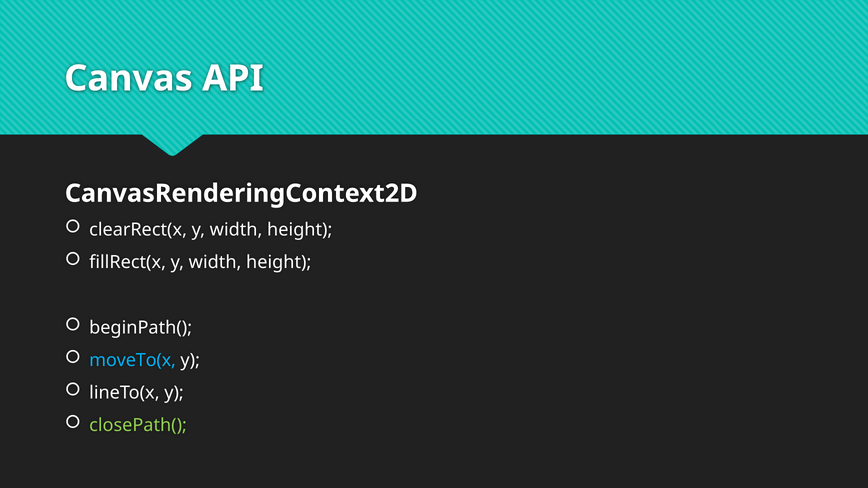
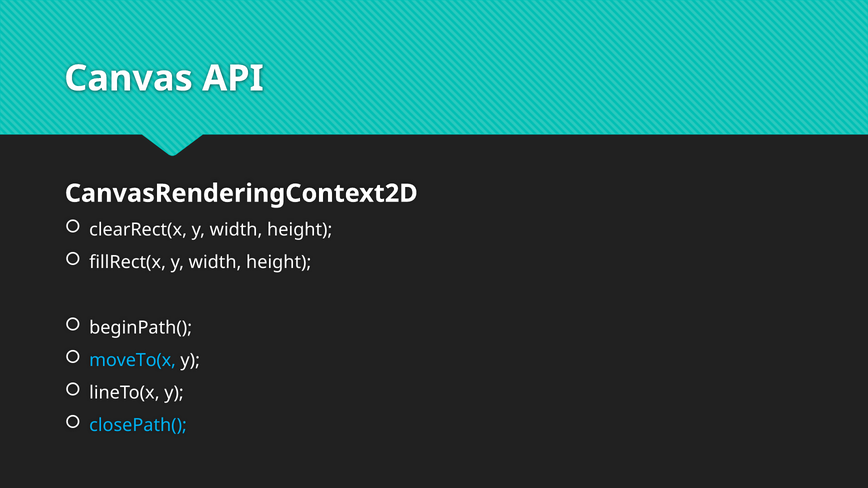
closePath( colour: light green -> light blue
